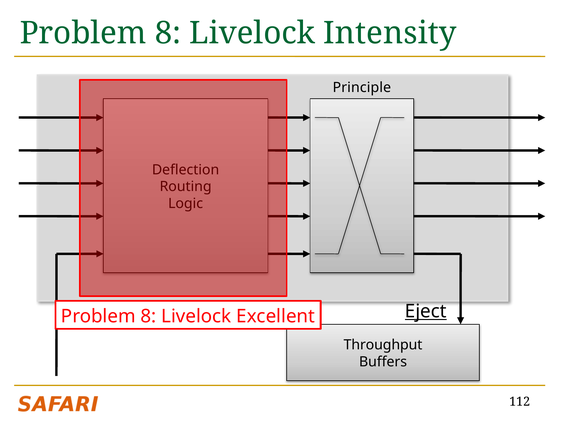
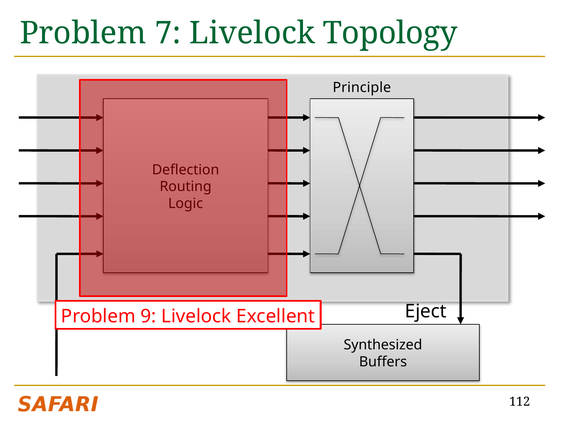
8 at (168, 33): 8 -> 7
Intensity: Intensity -> Topology
Eject underline: present -> none
8 at (148, 316): 8 -> 9
Throughput: Throughput -> Synthesized
